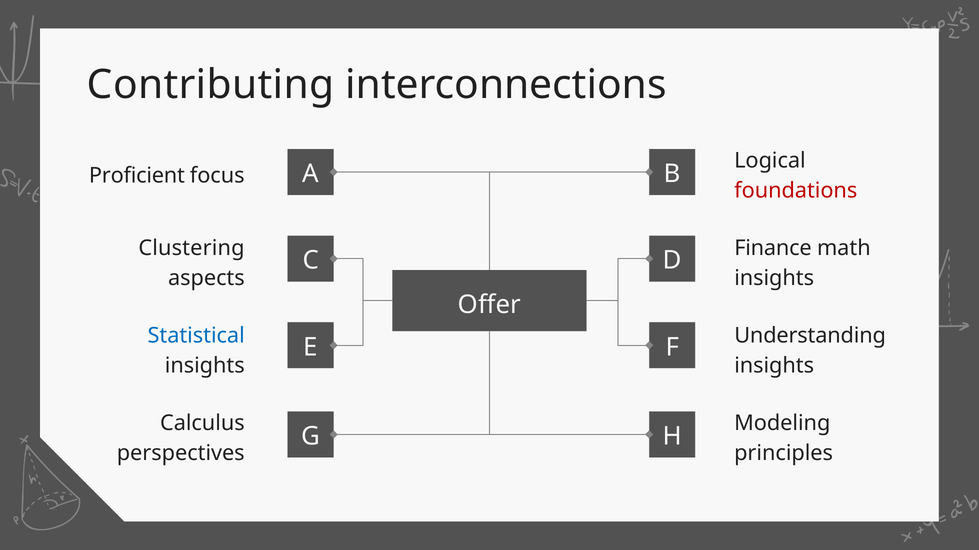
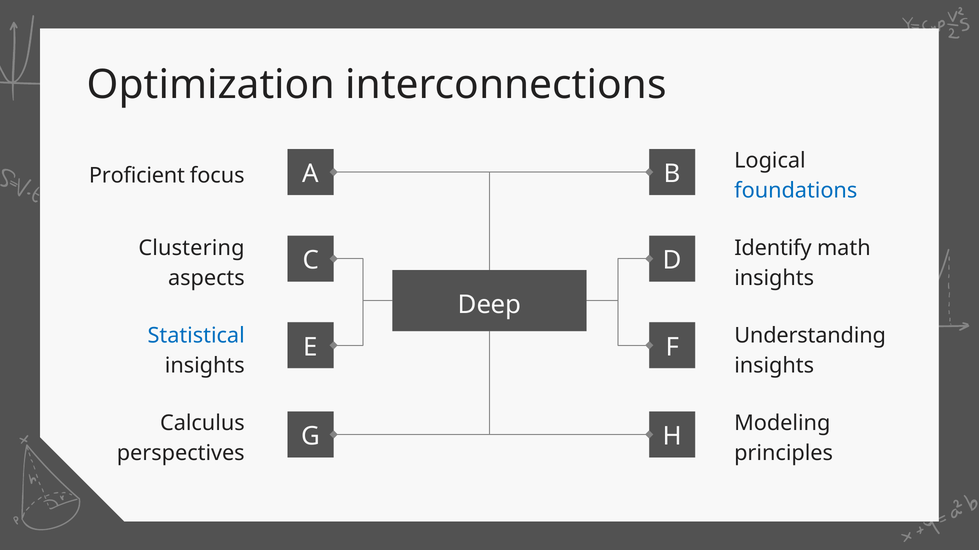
Contributing: Contributing -> Optimization
foundations colour: red -> blue
Finance: Finance -> Identify
Offer: Offer -> Deep
